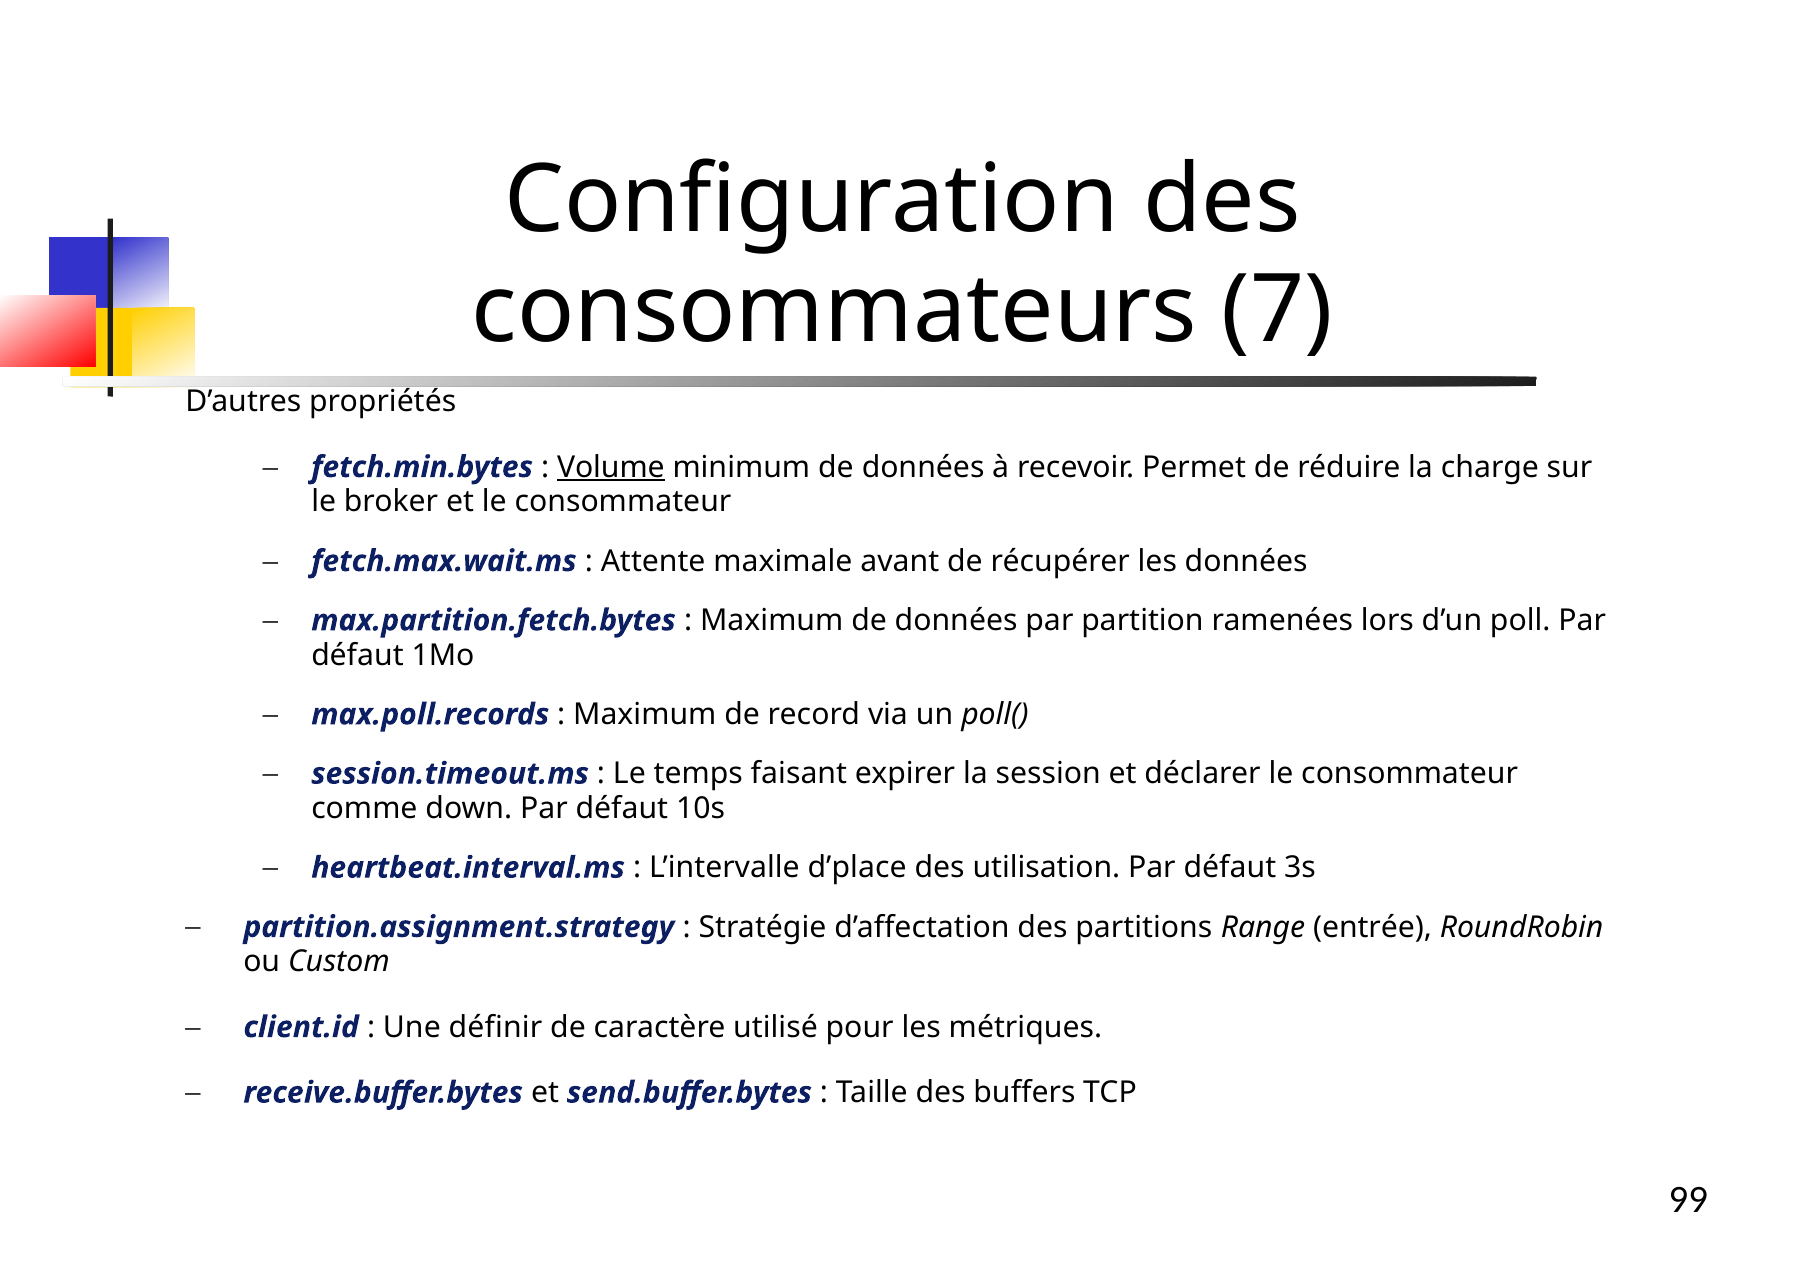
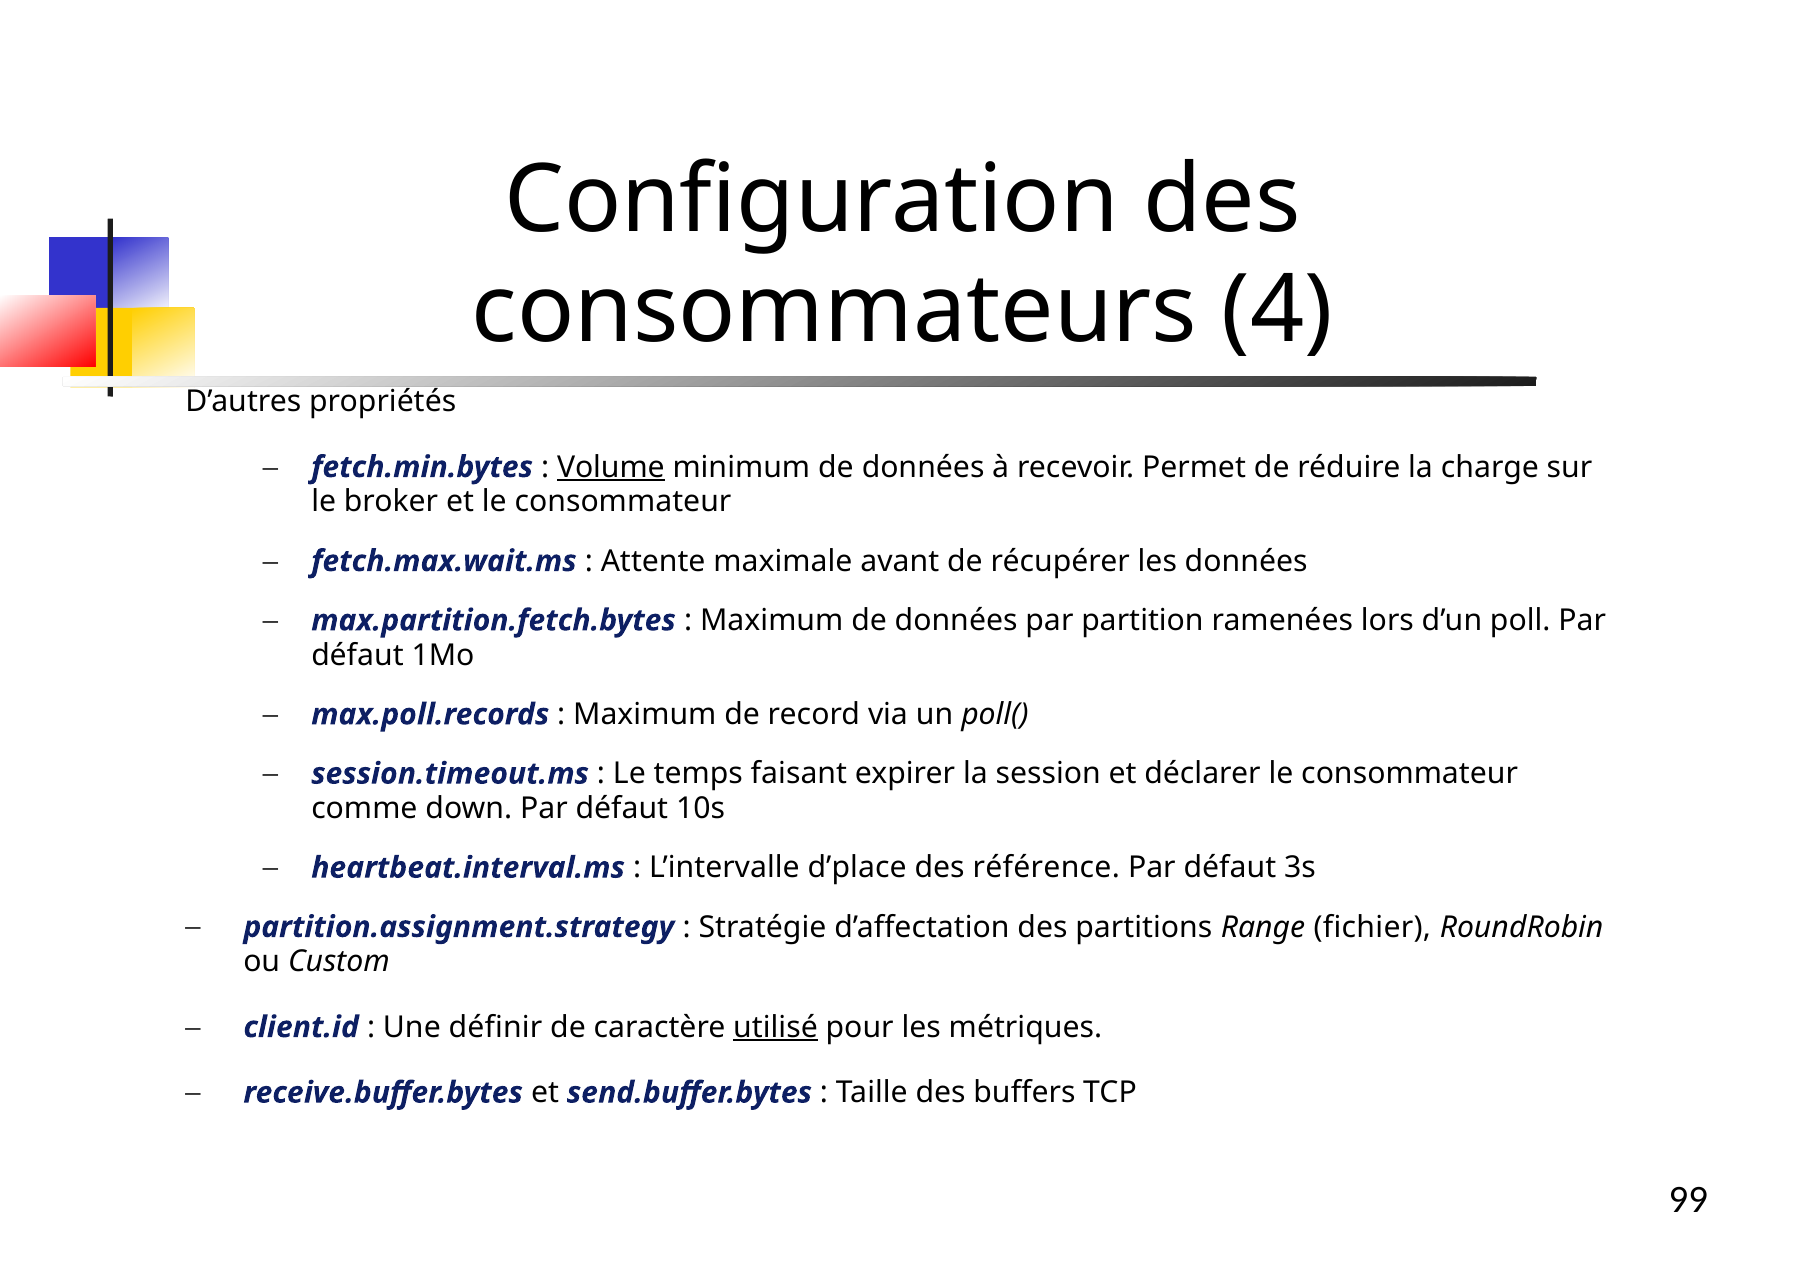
7: 7 -> 4
utilisation: utilisation -> référence
entrée: entrée -> fichier
utilisé underline: none -> present
